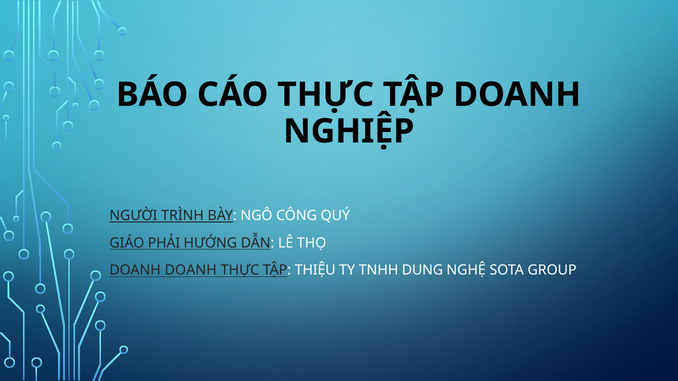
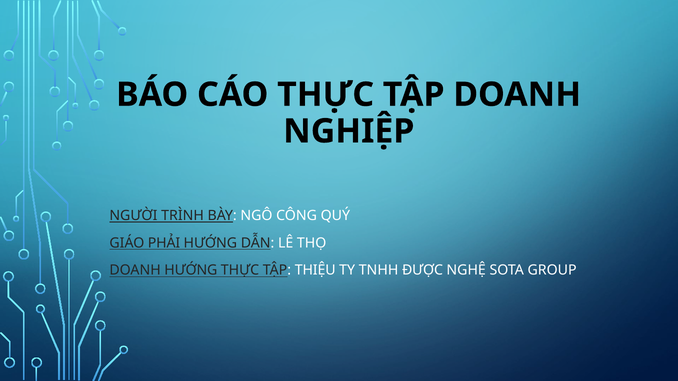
DOANH DOANH: DOANH -> HƯỚNG
DUNG: DUNG -> ĐƯỢC
